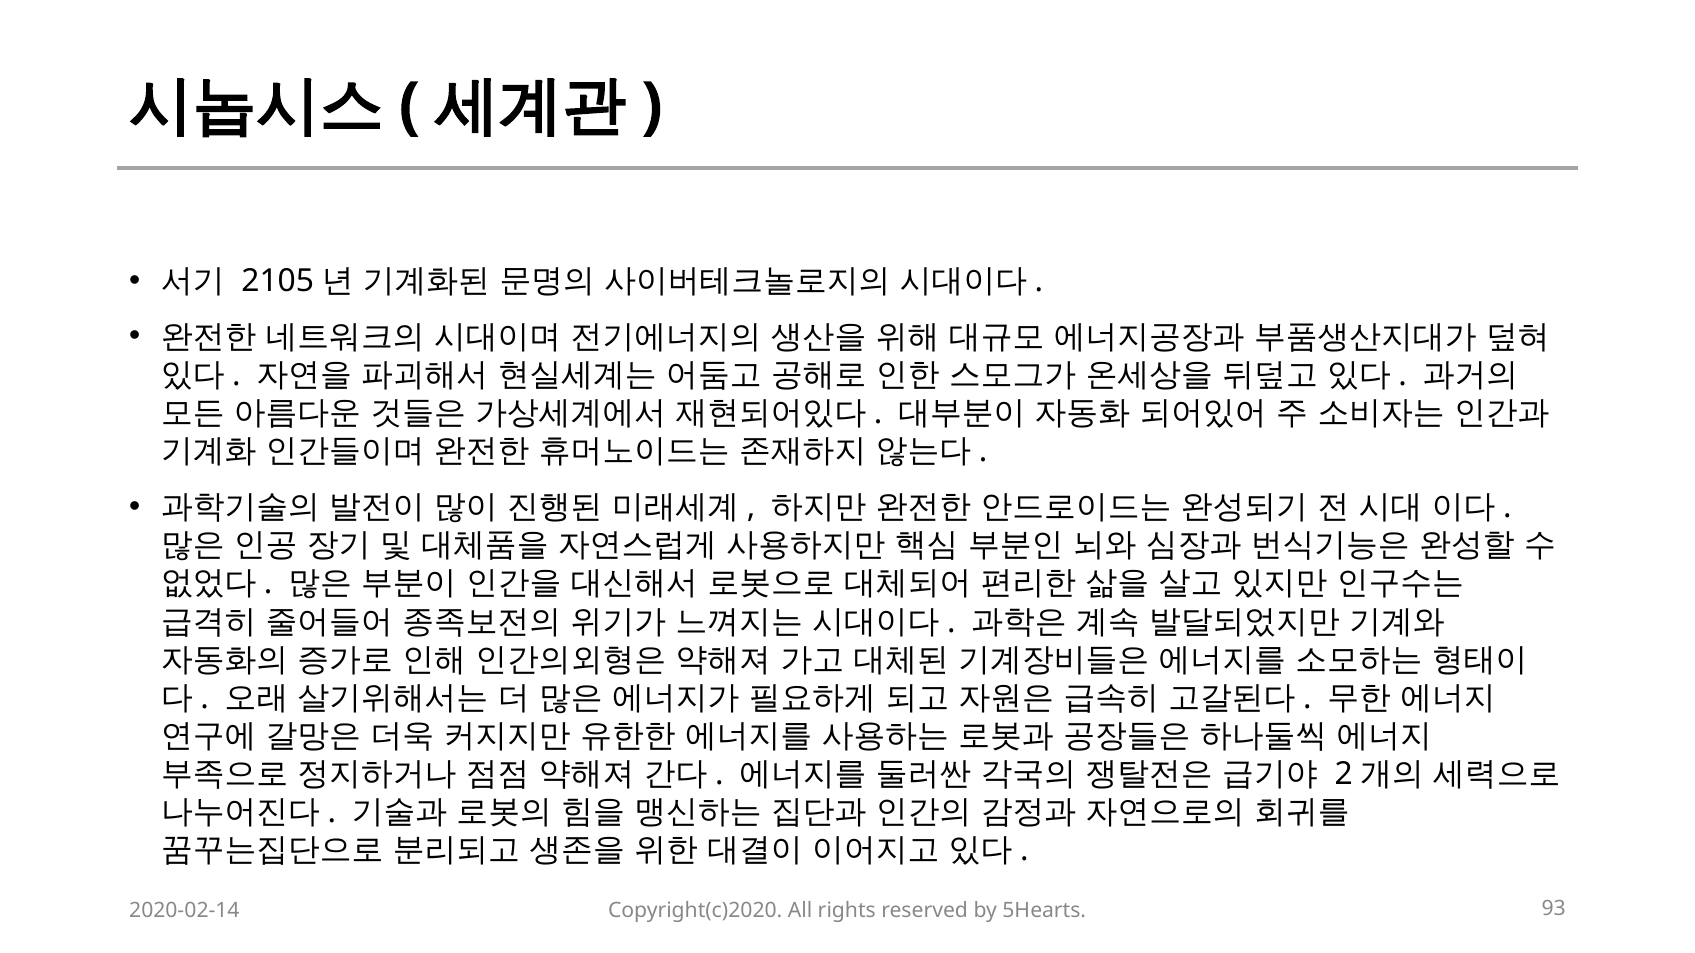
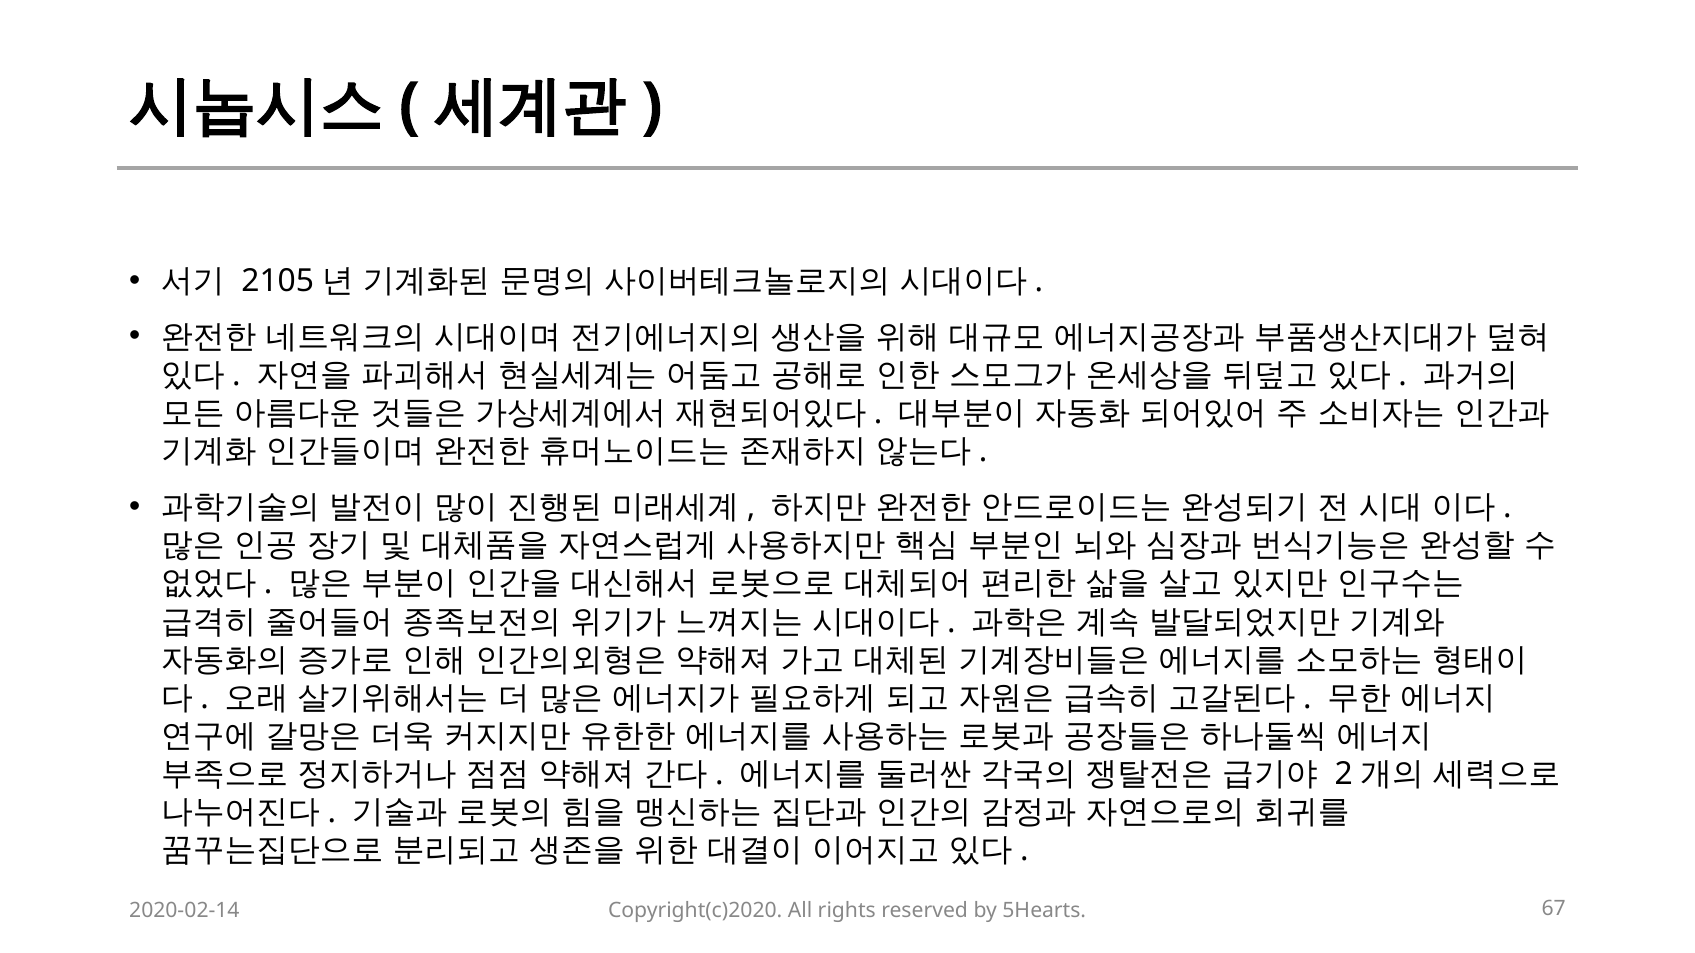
93: 93 -> 67
